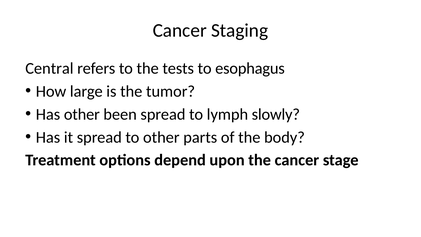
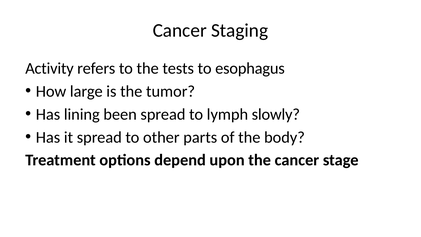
Central: Central -> Activity
Has other: other -> lining
